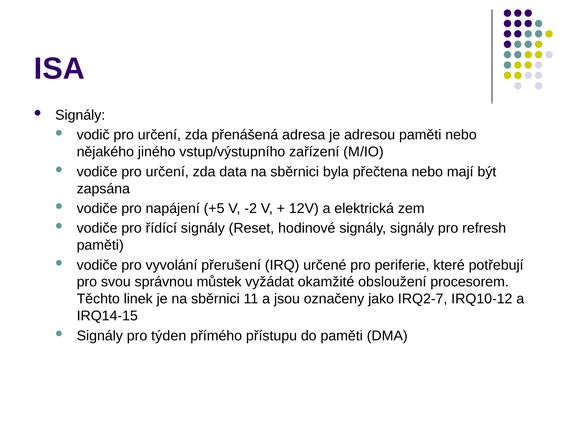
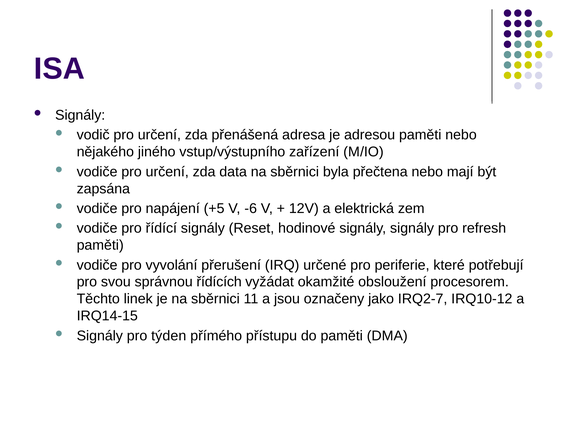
-2: -2 -> -6
můstek: můstek -> řídících
